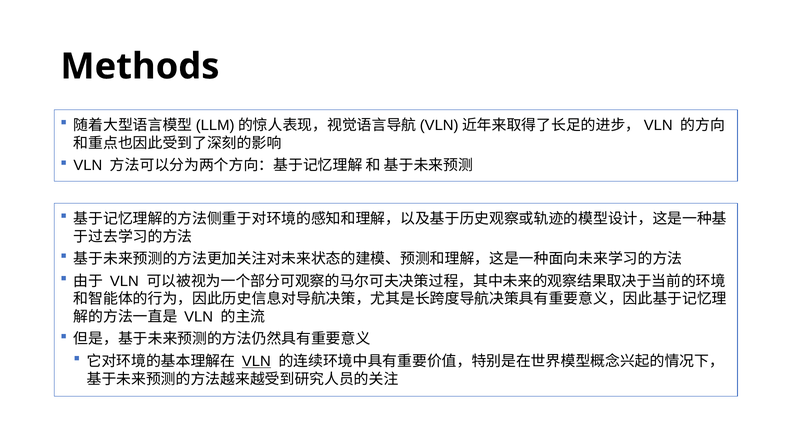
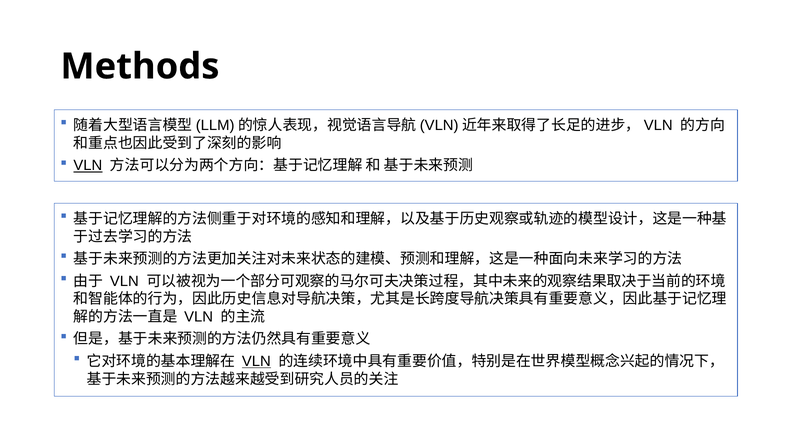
VLN at (88, 166) underline: none -> present
